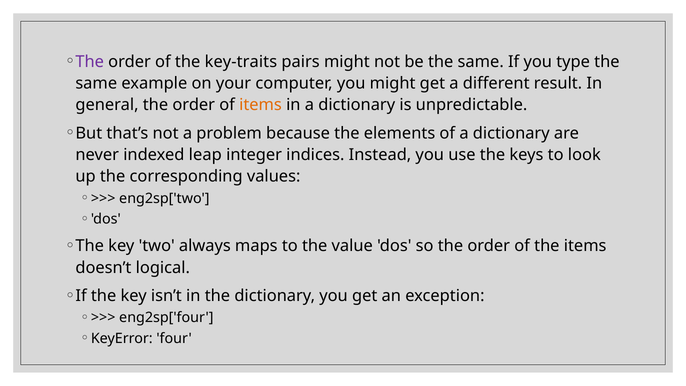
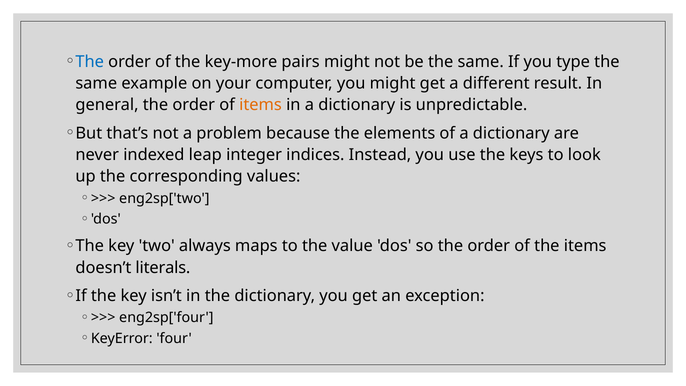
The at (90, 62) colour: purple -> blue
key-traits: key-traits -> key-more
logical: logical -> literals
